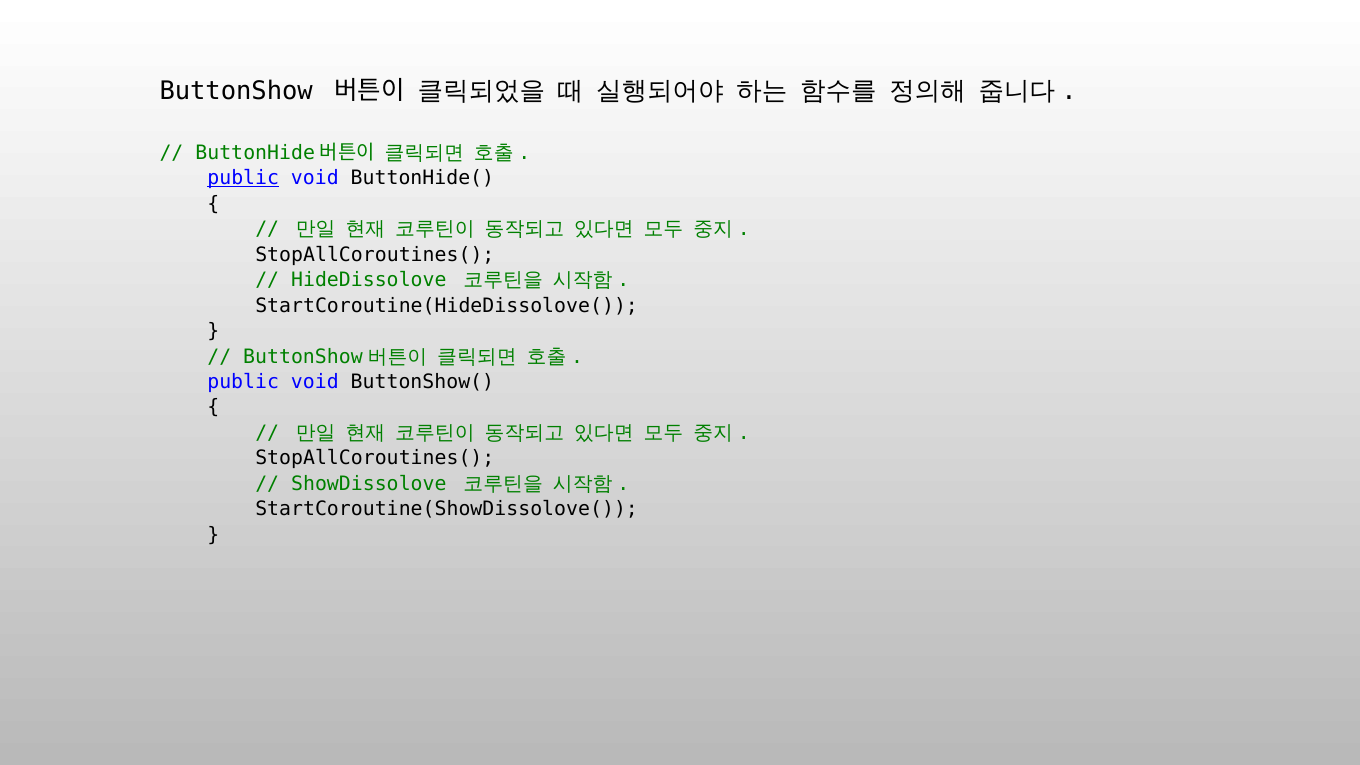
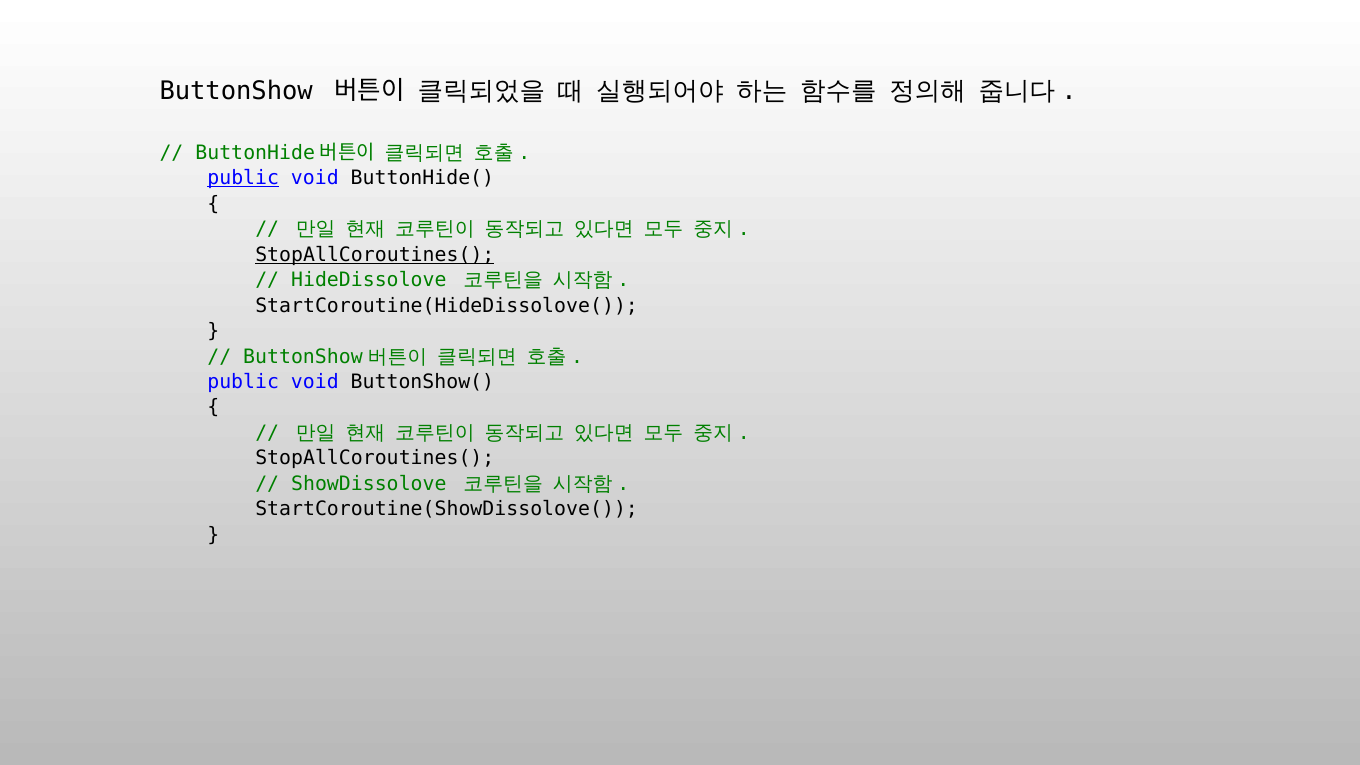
StopAllCoroutines( at (375, 255) underline: none -> present
